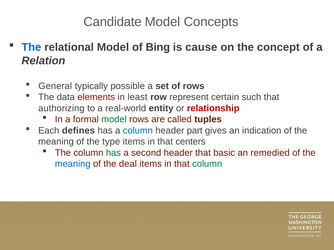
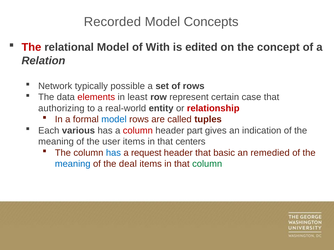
Candidate: Candidate -> Recorded
The at (31, 47) colour: blue -> red
Bing: Bing -> With
cause: cause -> edited
General: General -> Network
such: such -> case
model at (114, 120) colour: green -> blue
defines: defines -> various
column at (138, 131) colour: blue -> red
type: type -> user
has at (113, 153) colour: green -> blue
second: second -> request
